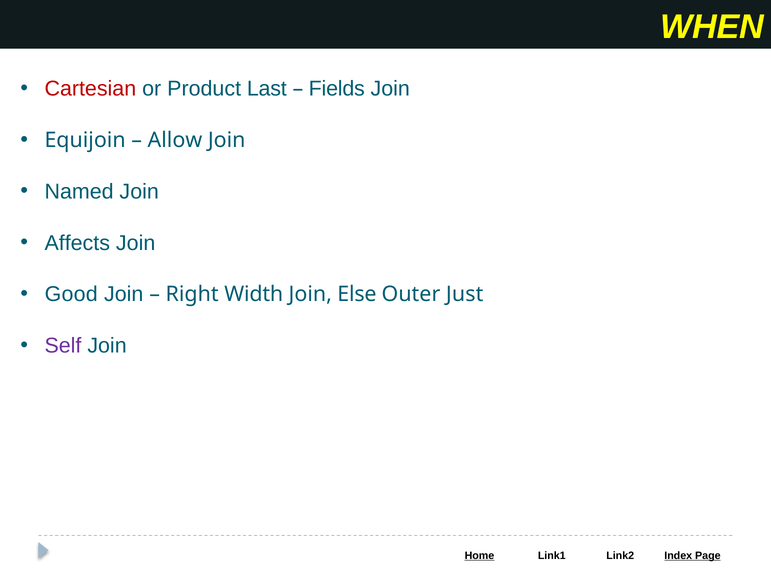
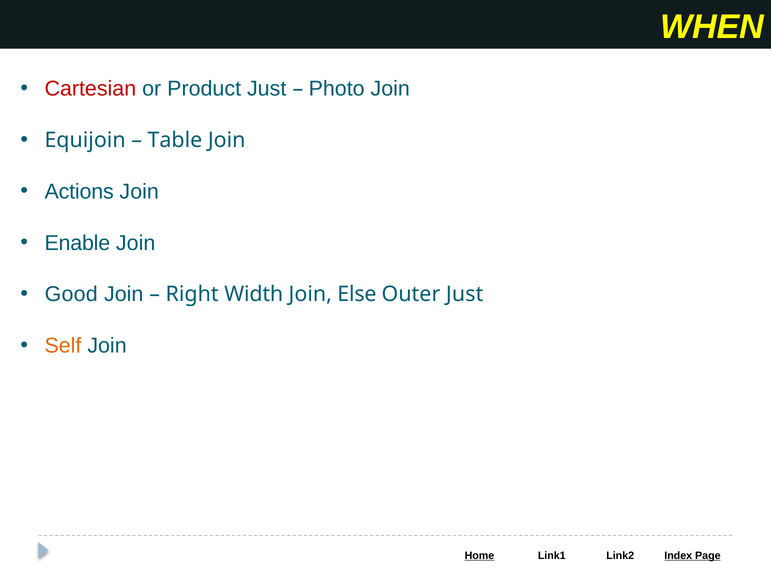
Product Last: Last -> Just
Fields: Fields -> Photo
Allow: Allow -> Table
Named: Named -> Actions
Affects: Affects -> Enable
Self colour: purple -> orange
